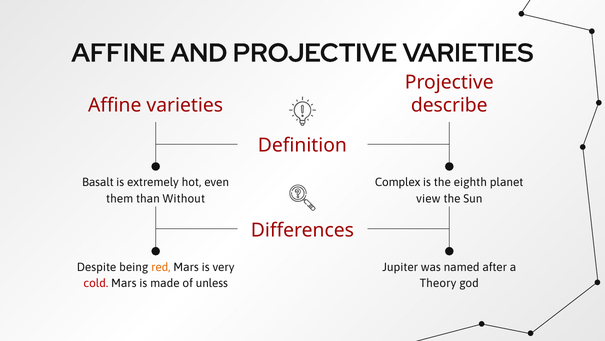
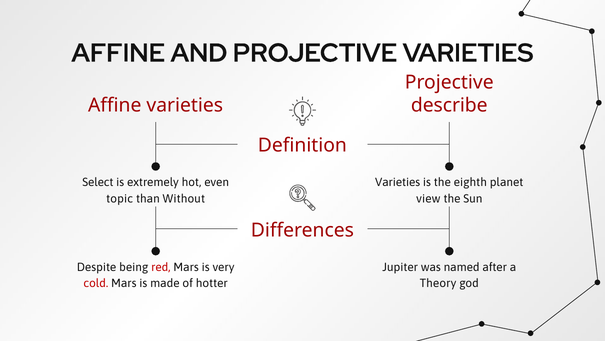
Basalt: Basalt -> Select
Complex at (398, 182): Complex -> Varieties
them: them -> topic
red colour: orange -> red
unless: unless -> hotter
